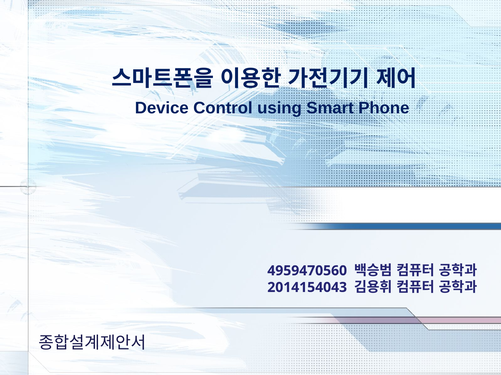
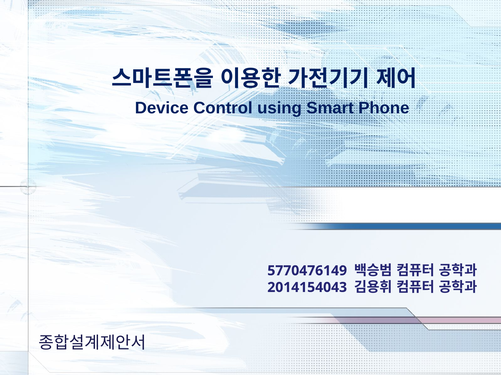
4959470560: 4959470560 -> 5770476149
